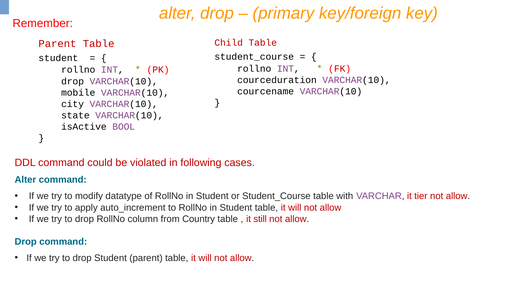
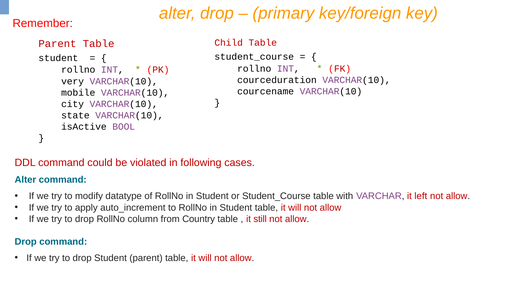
drop at (73, 81): drop -> very
tier: tier -> left
